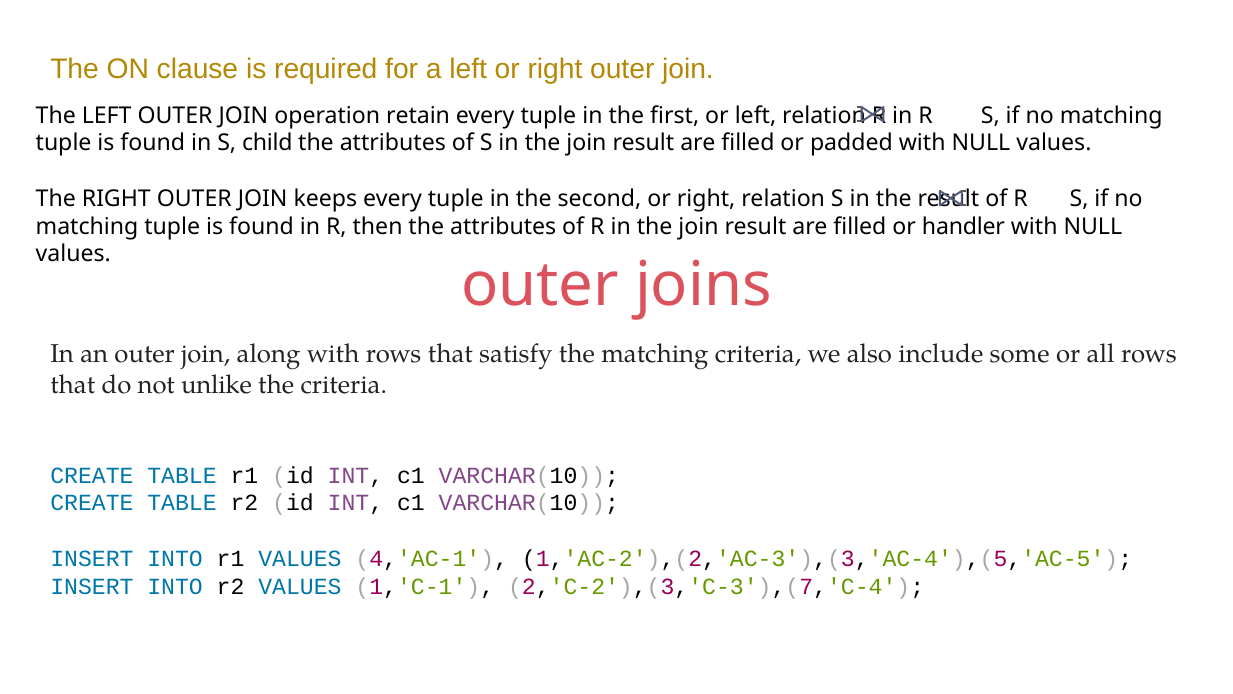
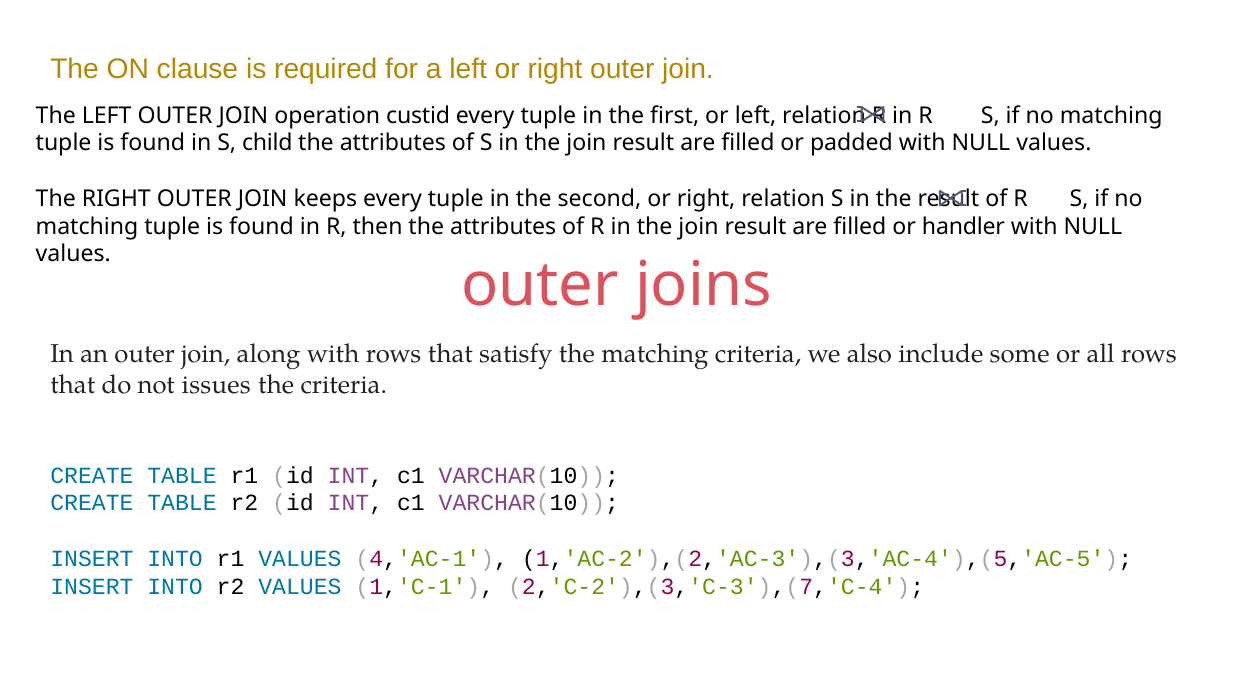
retain: retain -> custid
unlike: unlike -> issues
